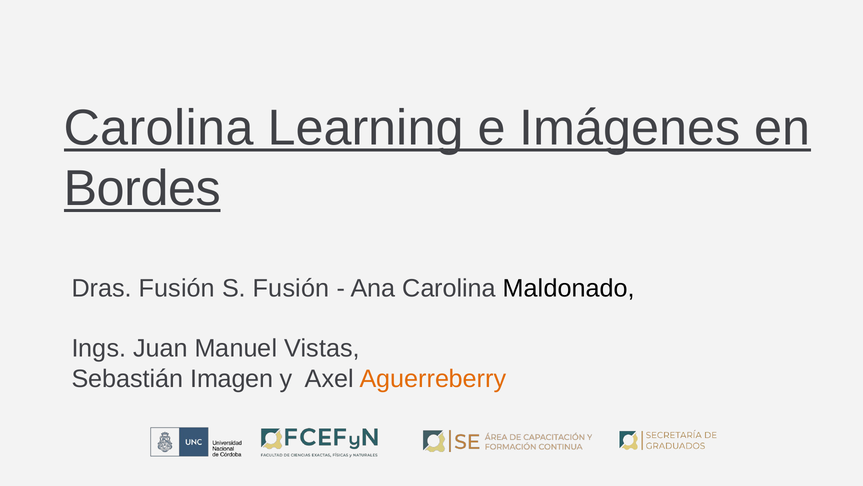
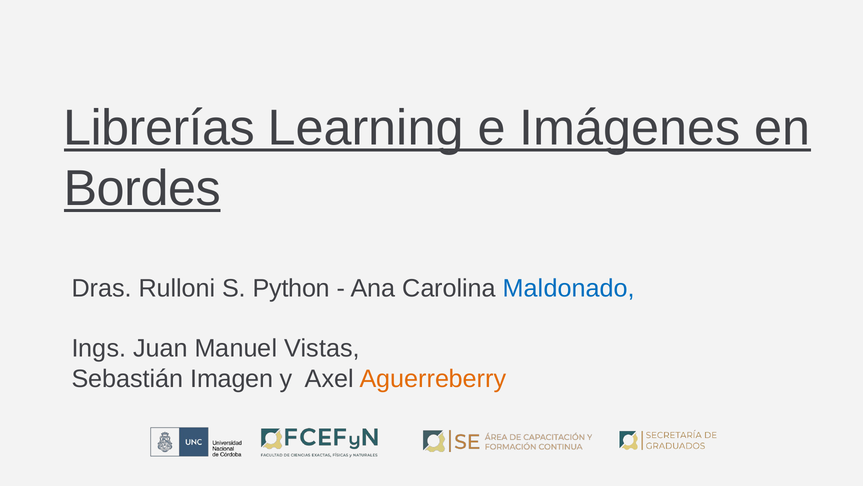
Carolina at (159, 128): Carolina -> Librerías
Dras Fusión: Fusión -> Rulloni
S Fusión: Fusión -> Python
Maldonado colour: black -> blue
